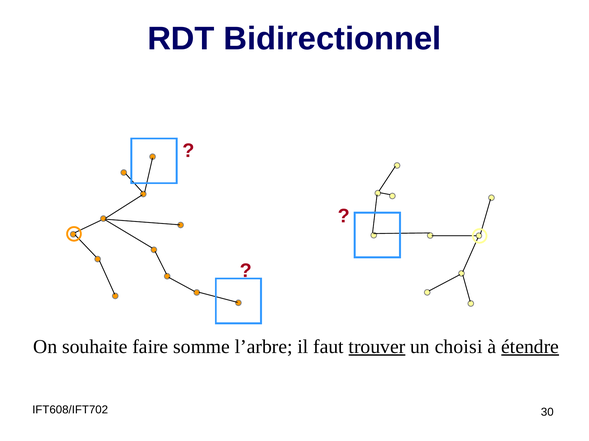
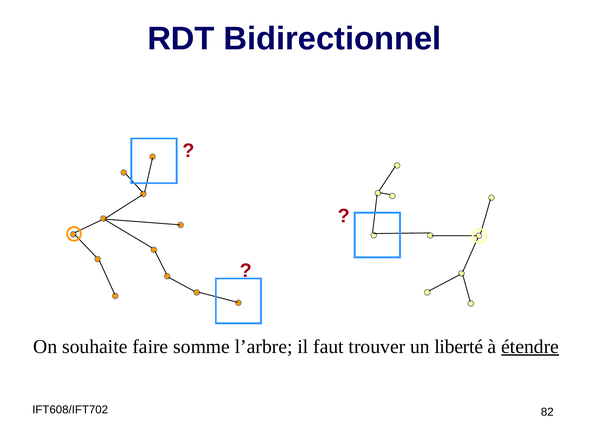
trouver underline: present -> none
choisi: choisi -> liberté
30: 30 -> 82
